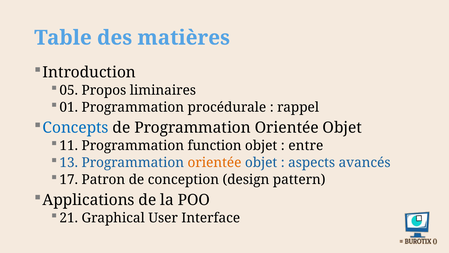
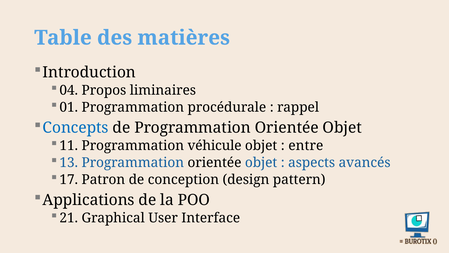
05: 05 -> 04
function: function -> véhicule
orientée at (214, 162) colour: orange -> black
